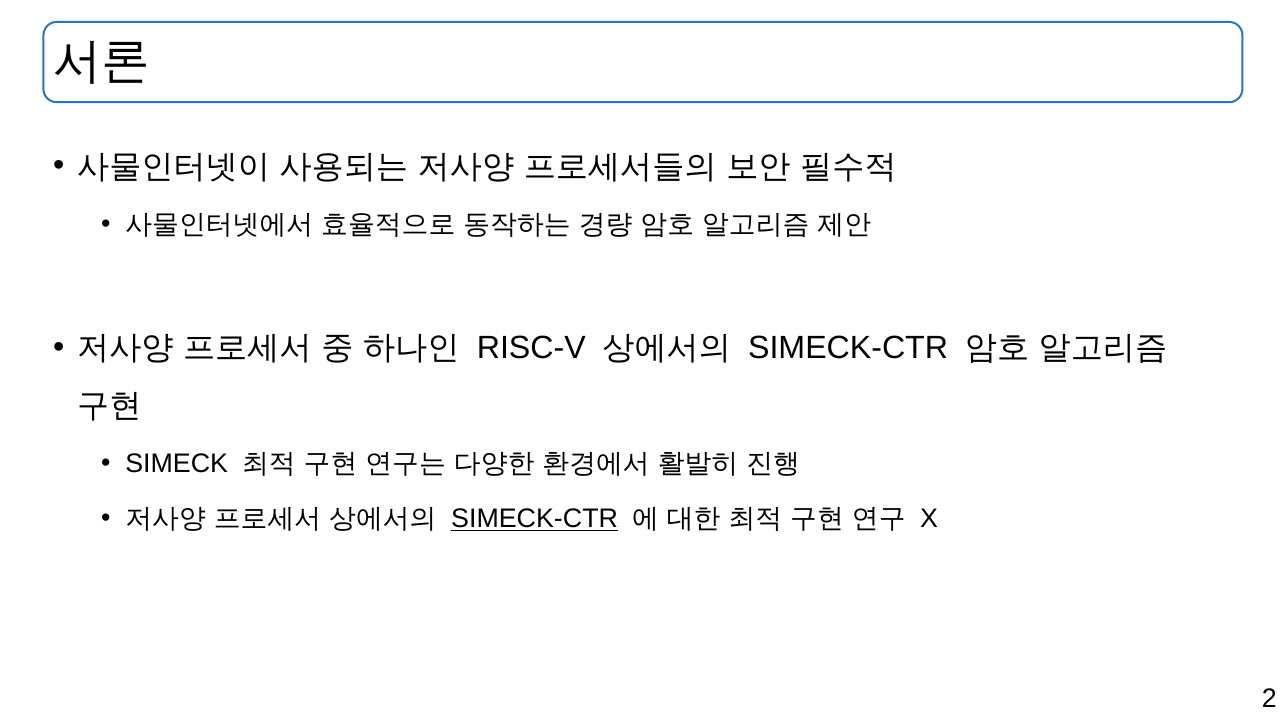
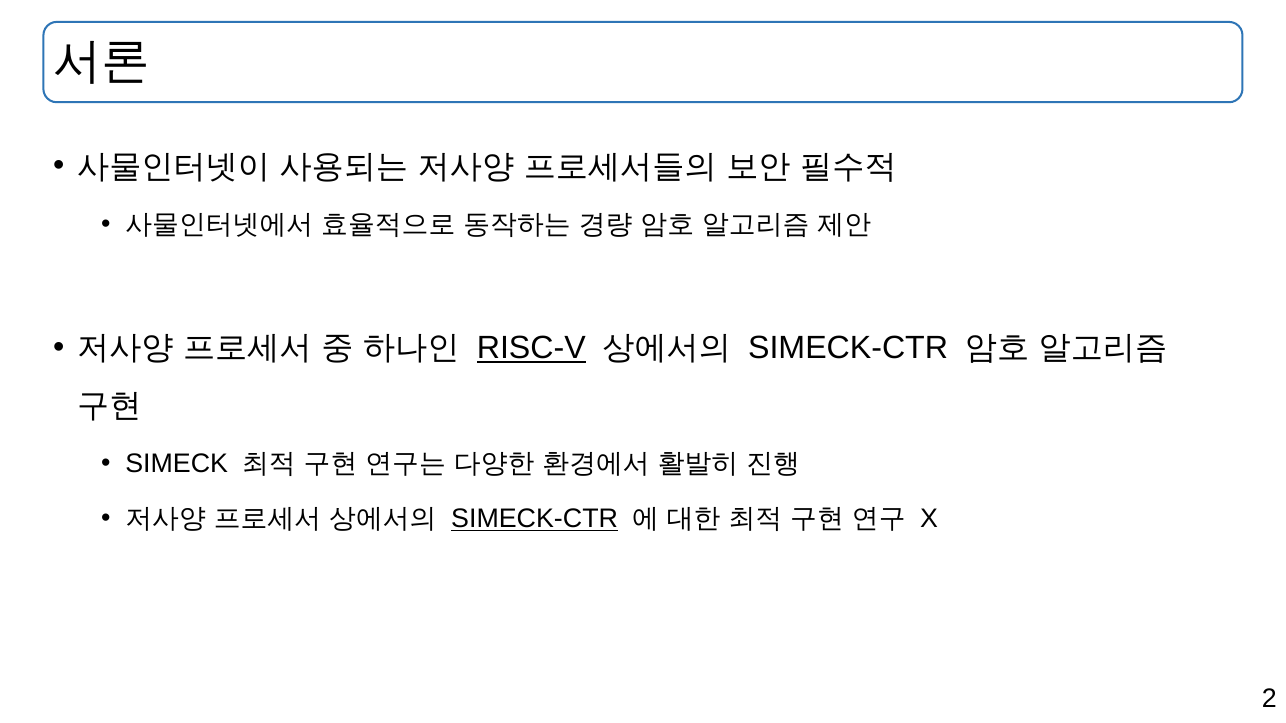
RISC-V underline: none -> present
